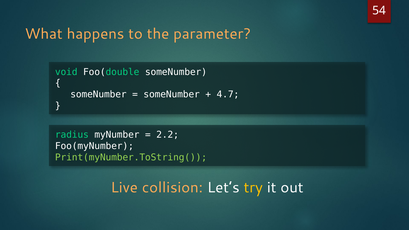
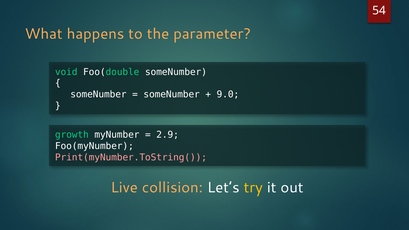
4.7: 4.7 -> 9.0
radius: radius -> growth
2.2: 2.2 -> 2.9
Print(myNumber.ToString( colour: light green -> pink
